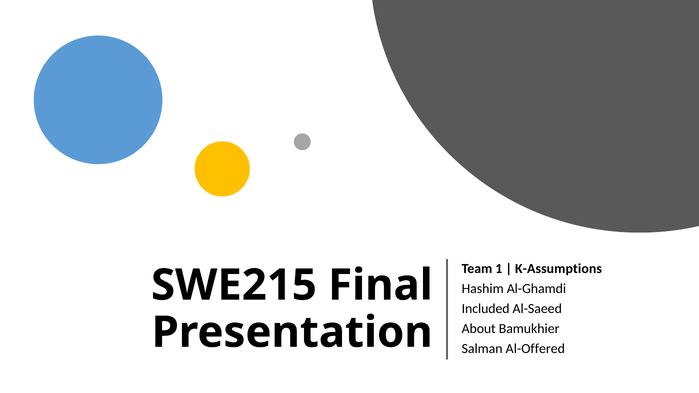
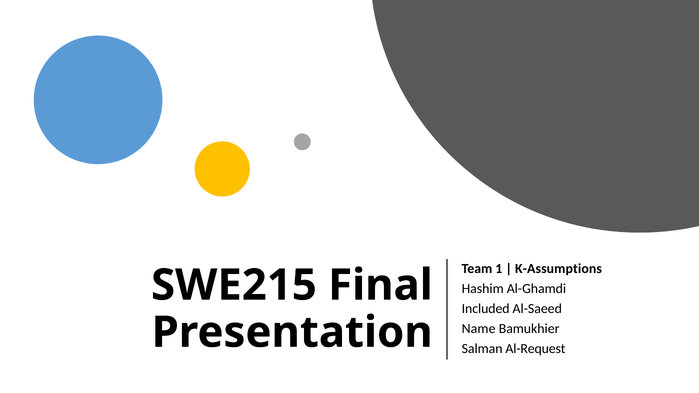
About: About -> Name
Al-Offered: Al-Offered -> Al-Request
